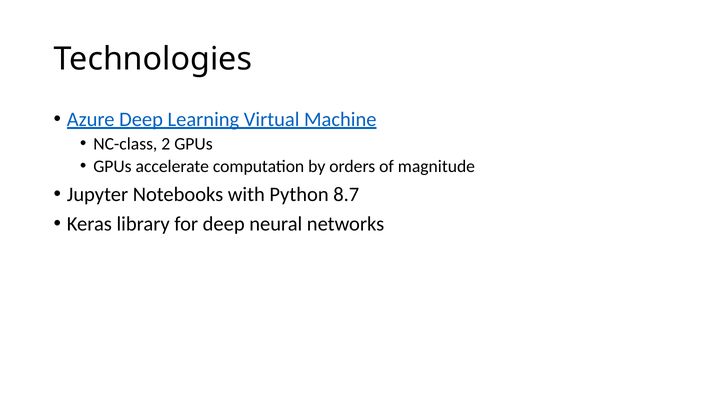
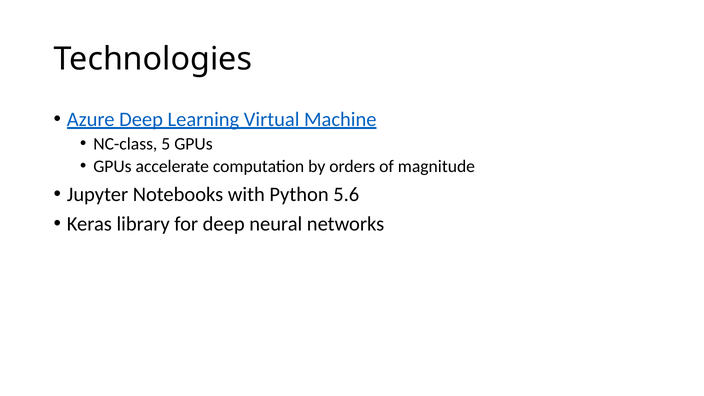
2: 2 -> 5
8.7: 8.7 -> 5.6
